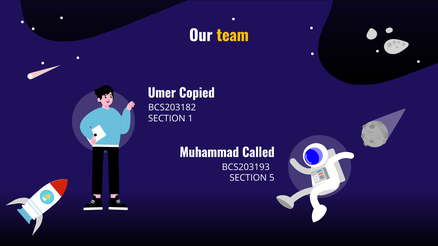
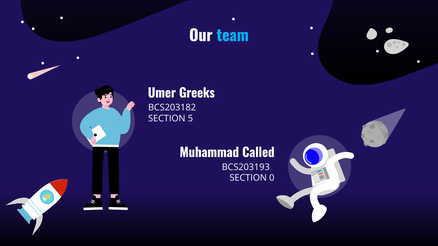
team colour: yellow -> light blue
Copied: Copied -> Greeks
1: 1 -> 5
5: 5 -> 0
